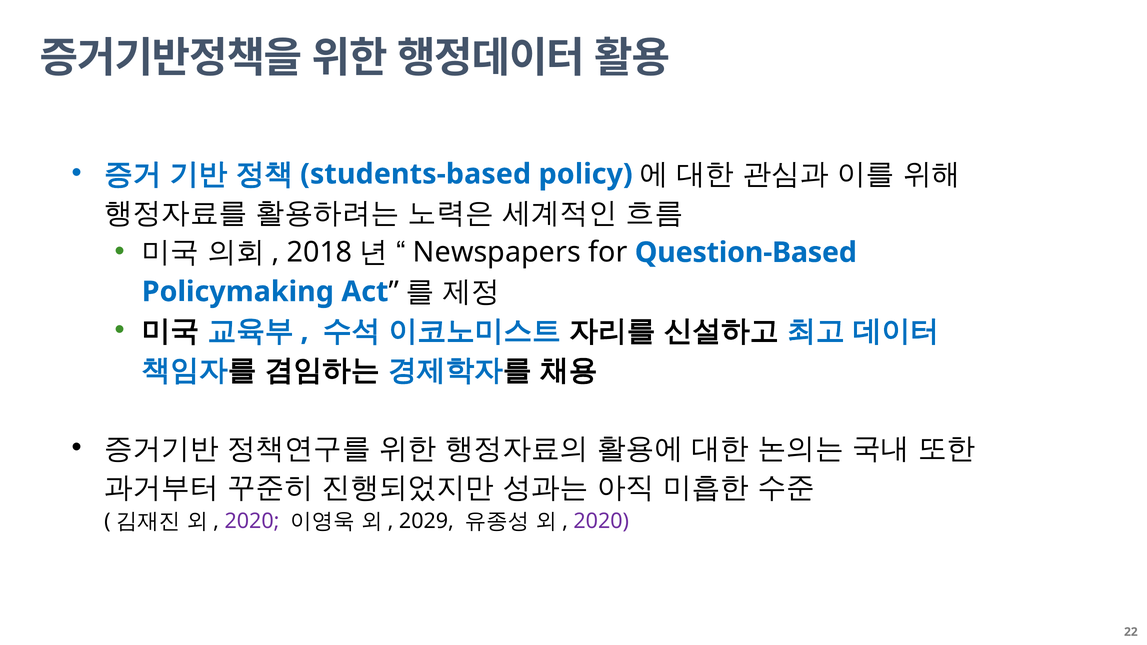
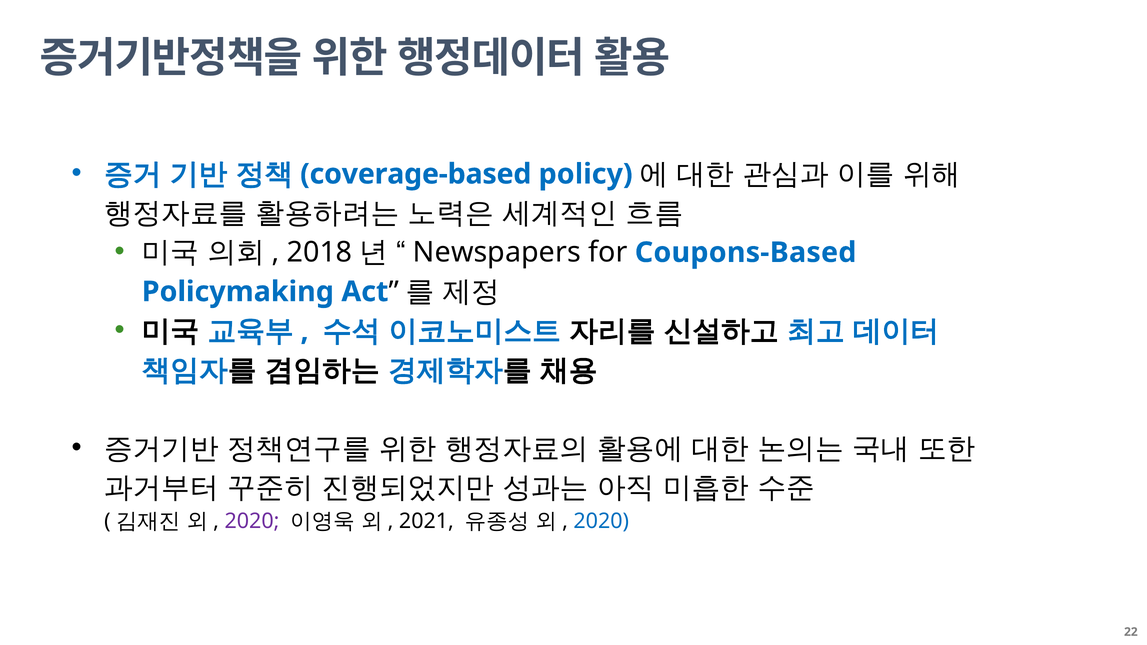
students-based: students-based -> coverage-based
Question-Based: Question-Based -> Coupons-Based
2029: 2029 -> 2021
2020 at (601, 521) colour: purple -> blue
